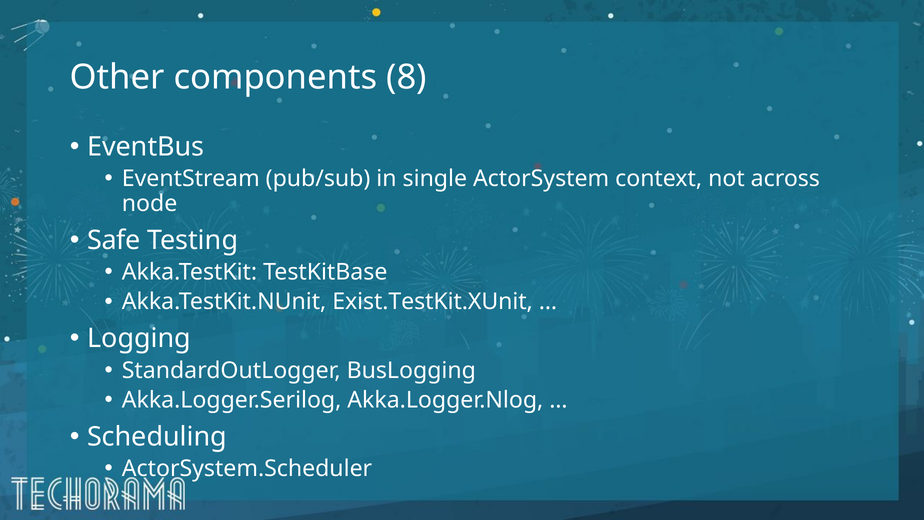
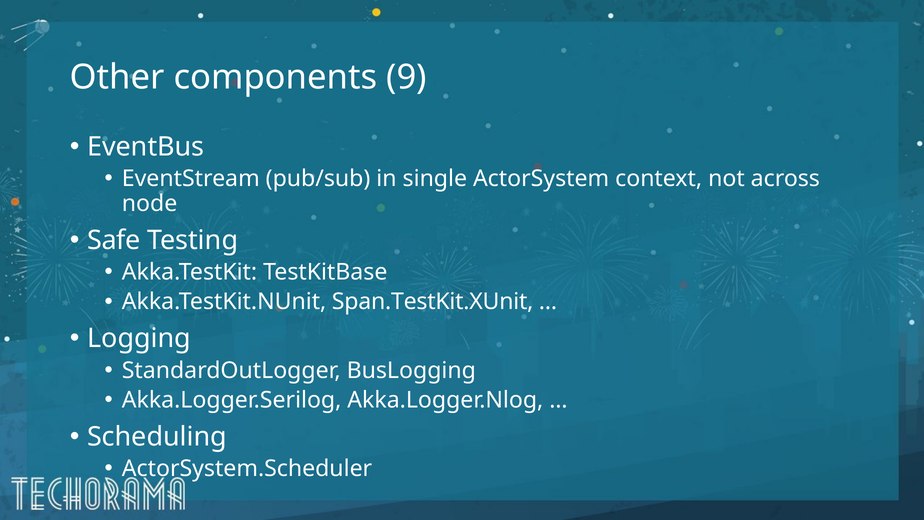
8: 8 -> 9
Exist.TestKit.XUnit: Exist.TestKit.XUnit -> Span.TestKit.XUnit
